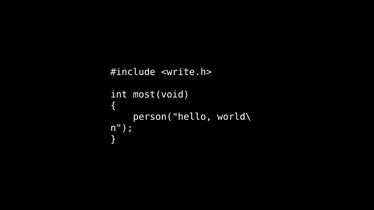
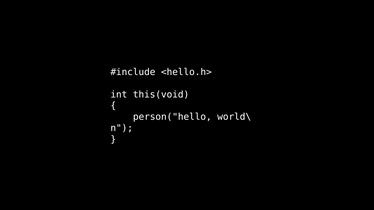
<write.h>: <write.h> -> <hello.h>
most(void: most(void -> this(void
